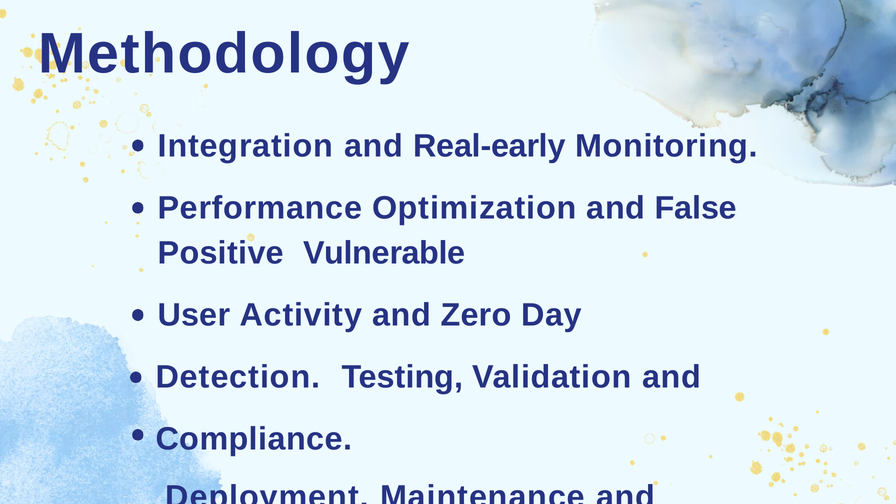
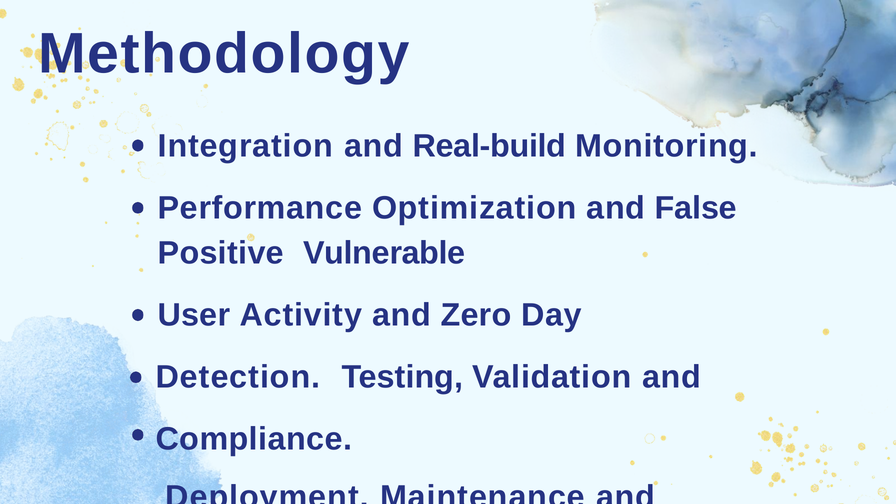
Real-early: Real-early -> Real-build
